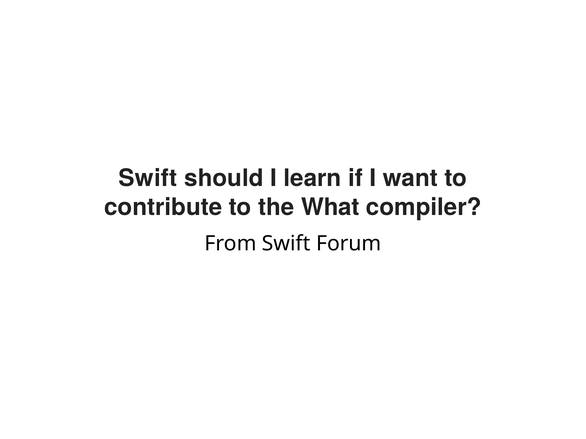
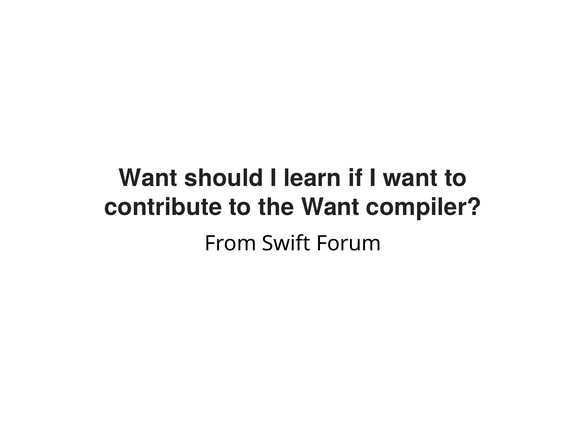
Swift at (148, 179): Swift -> Want
the What: What -> Want
